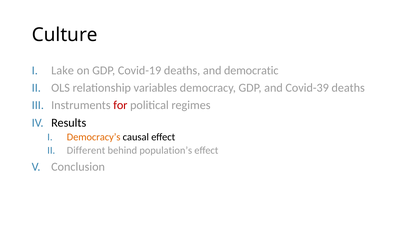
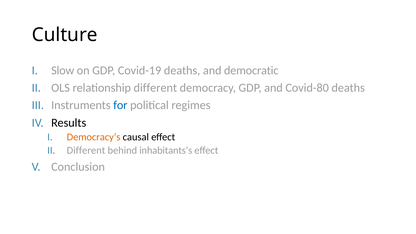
Lake: Lake -> Slow
relationship variables: variables -> different
Covid-39: Covid-39 -> Covid-80
for colour: red -> blue
population’s: population’s -> inhabitants’s
